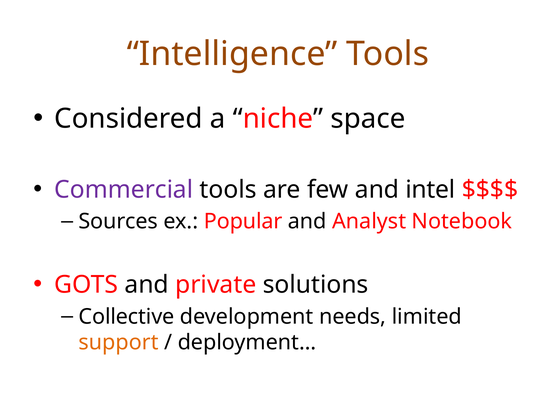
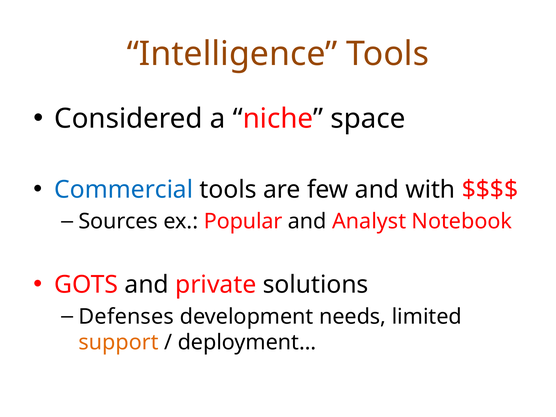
Commercial colour: purple -> blue
intel: intel -> with
Collective: Collective -> Defenses
